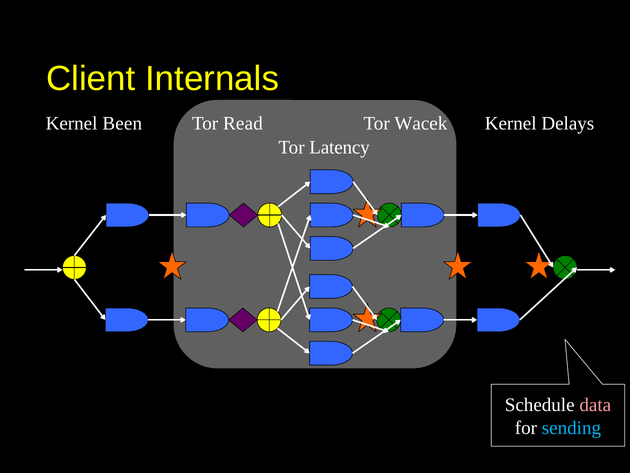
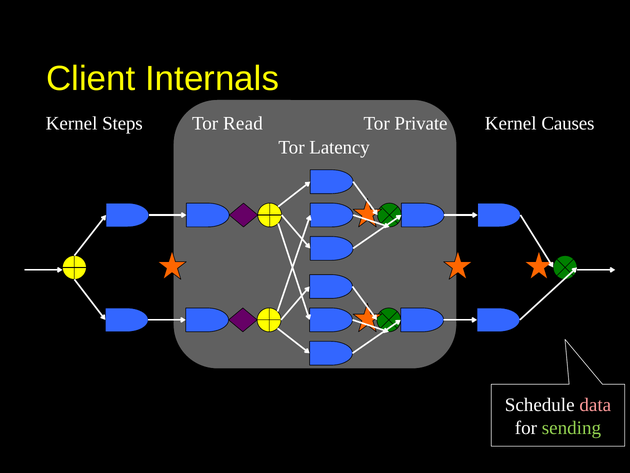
Been: Been -> Steps
Wacek: Wacek -> Private
Delays: Delays -> Causes
sending colour: light blue -> light green
